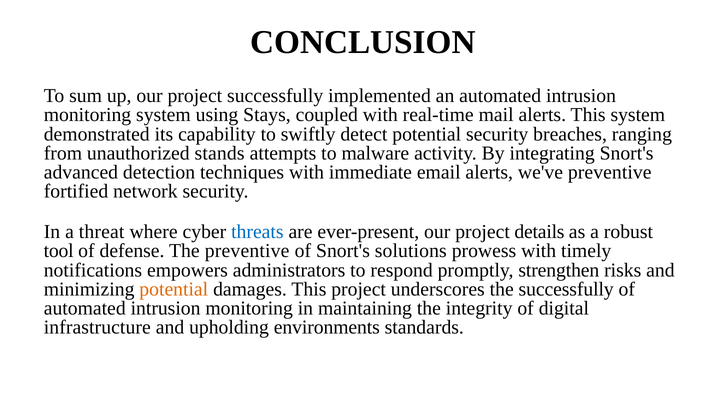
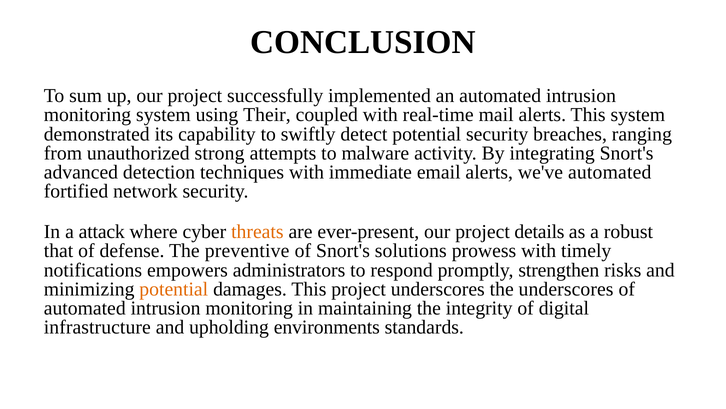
Stays: Stays -> Their
stands: stands -> strong
we've preventive: preventive -> automated
threat: threat -> attack
threats colour: blue -> orange
tool: tool -> that
the successfully: successfully -> underscores
